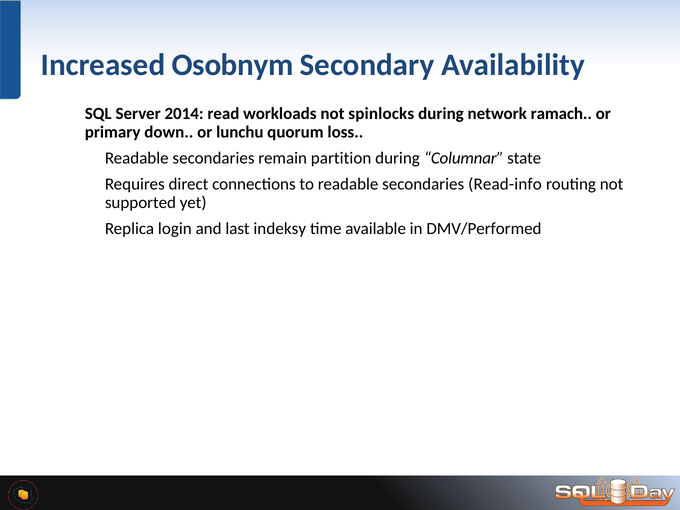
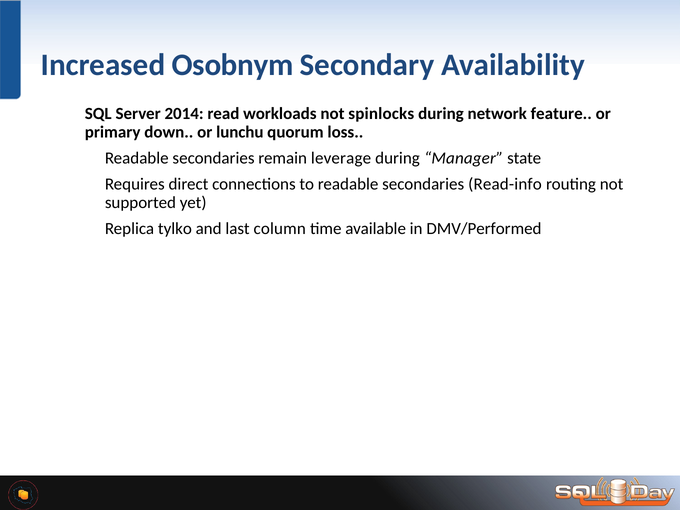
ramach: ramach -> feature
partition: partition -> leverage
Columnar: Columnar -> Manager
login: login -> tylko
indeksy: indeksy -> column
